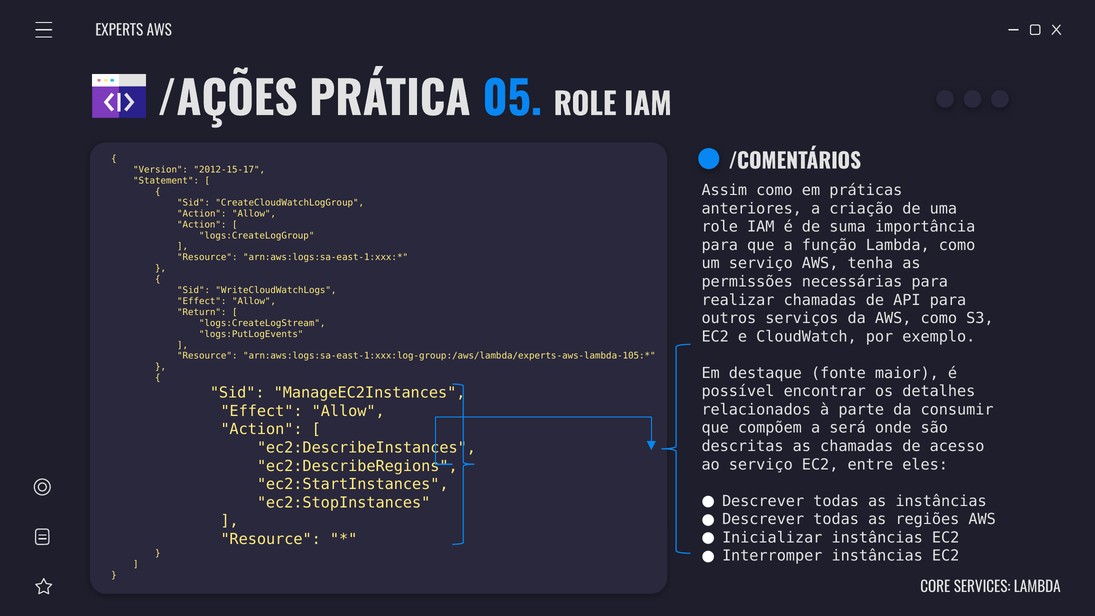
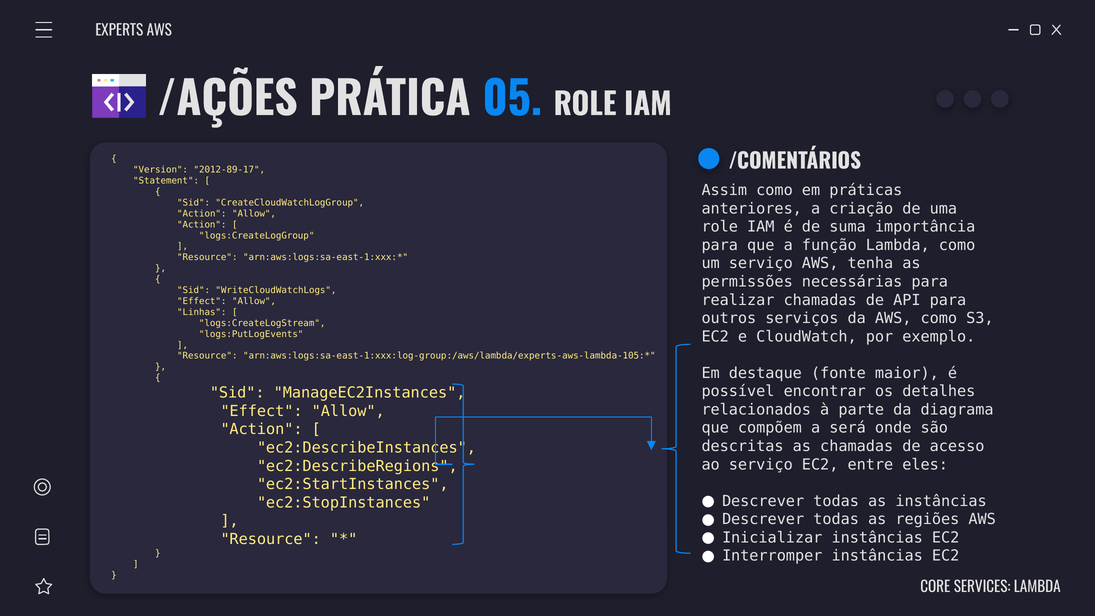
2012-15-17: 2012-15-17 -> 2012-89-17
Return: Return -> Linhas
consumir: consumir -> diagrama
